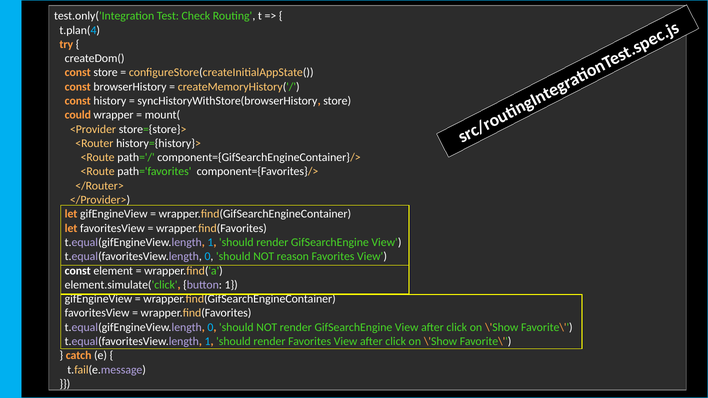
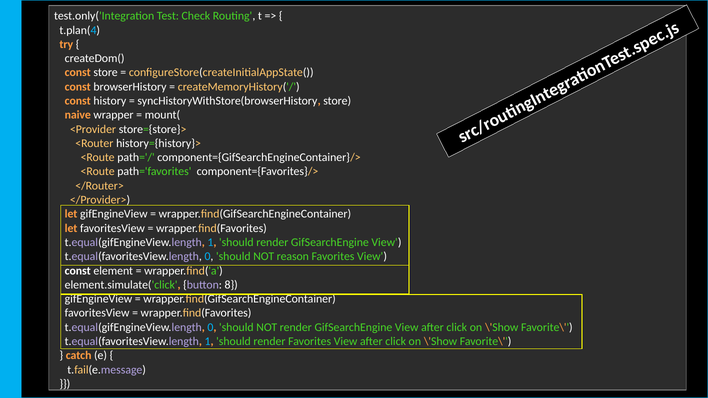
could: could -> naive
button 1: 1 -> 8
